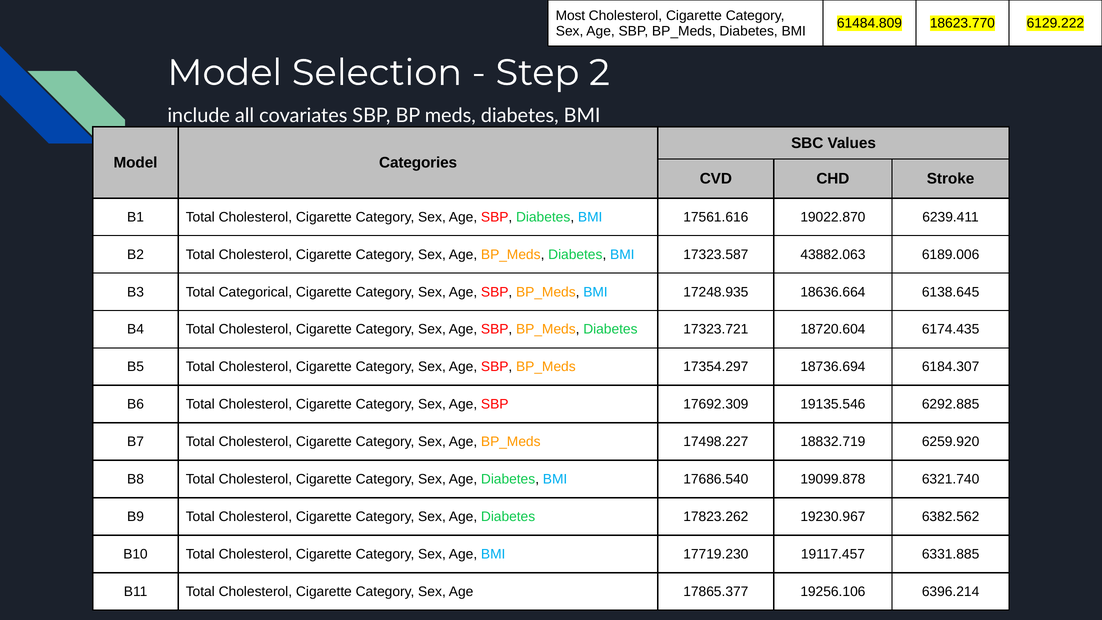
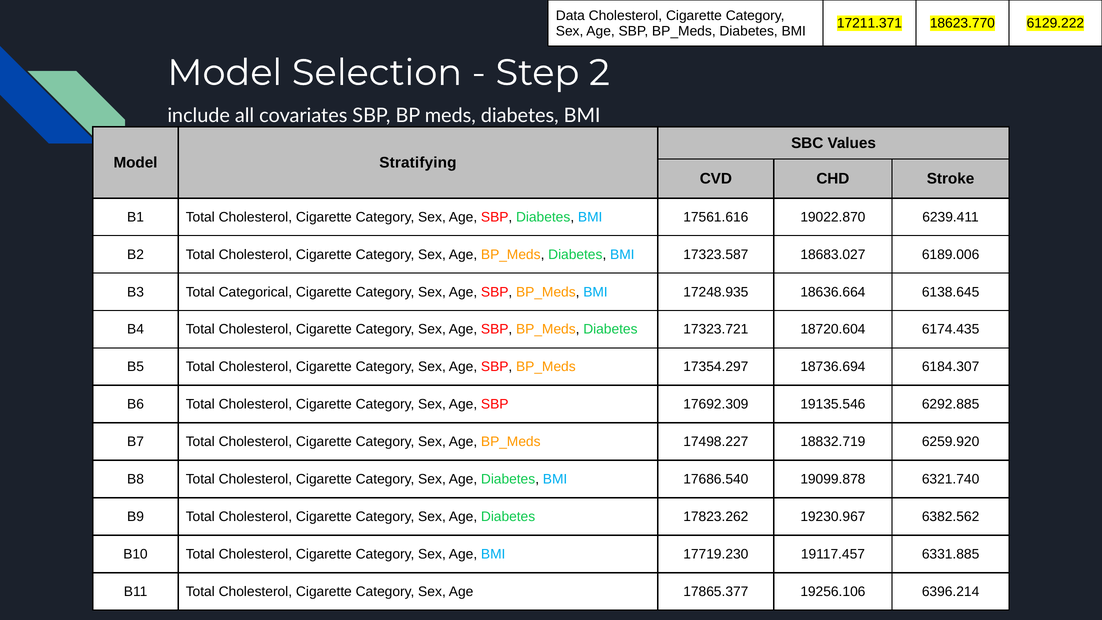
Most: Most -> Data
61484.809: 61484.809 -> 17211.371
Categories: Categories -> Stratifying
43882.063: 43882.063 -> 18683.027
